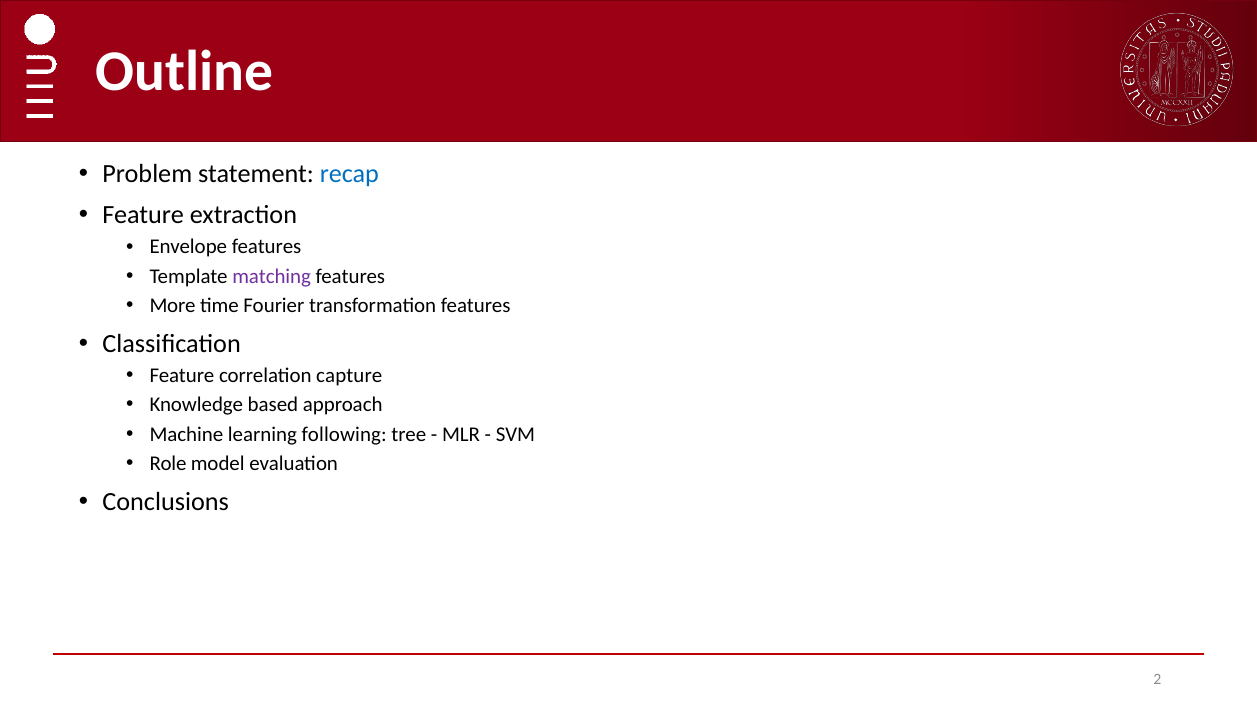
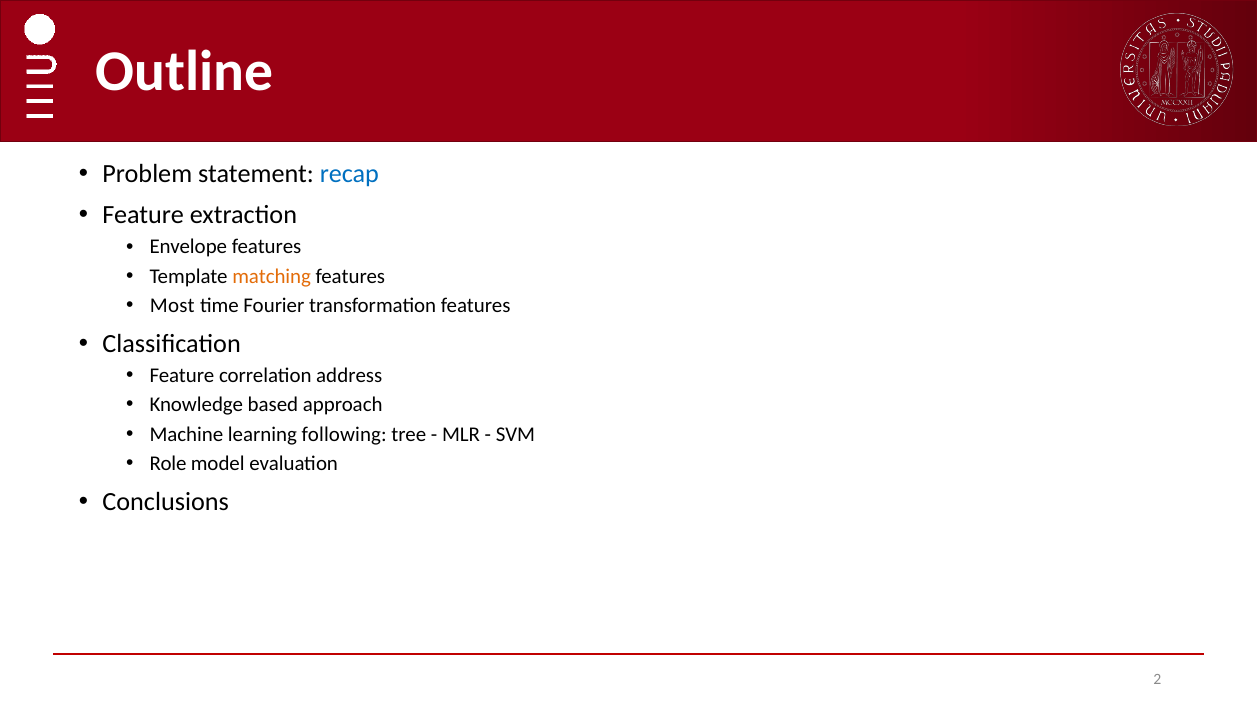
matching colour: purple -> orange
More: More -> Most
capture: capture -> address
